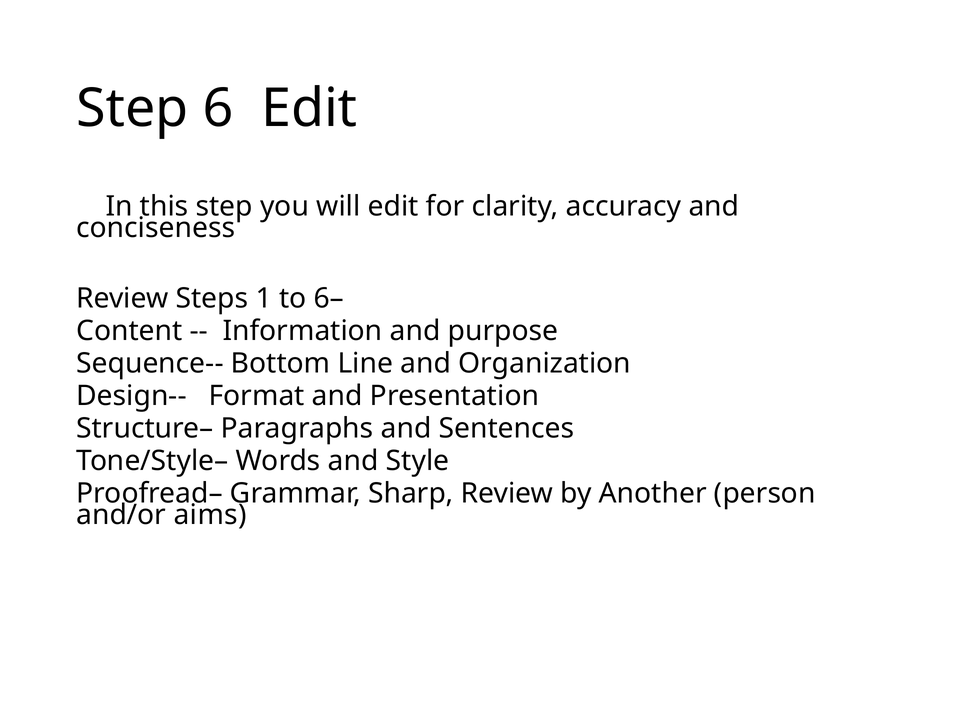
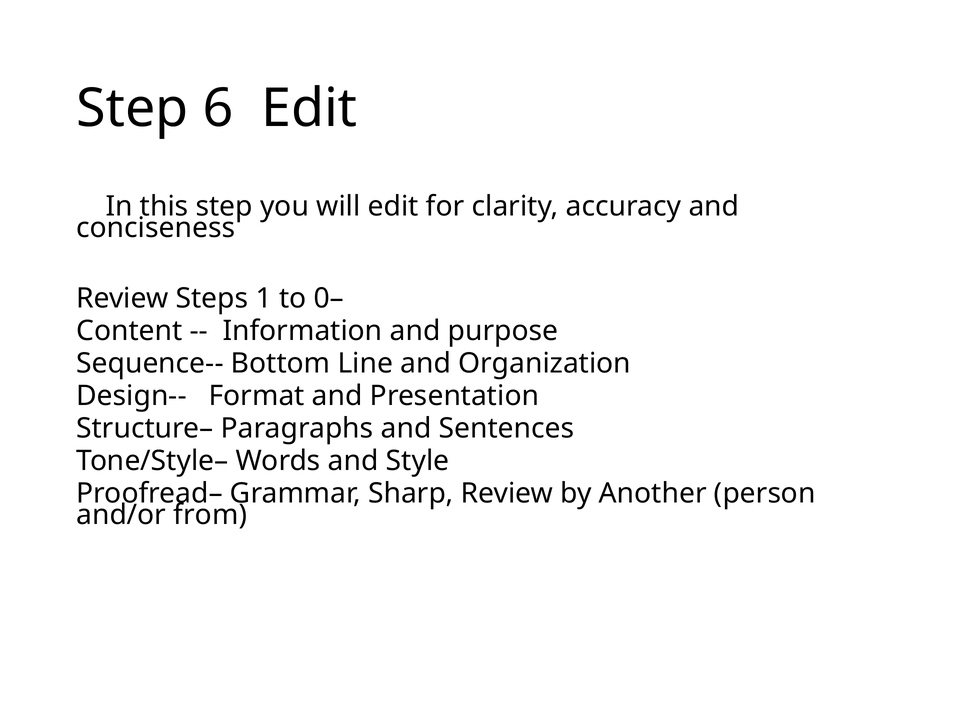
6–: 6– -> 0–
aims: aims -> from
